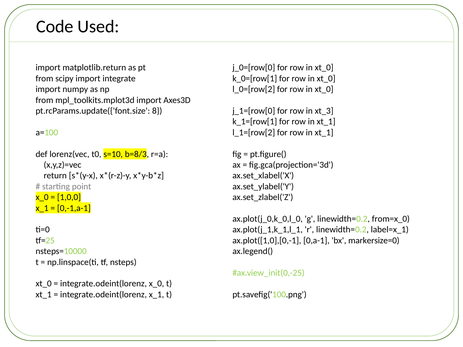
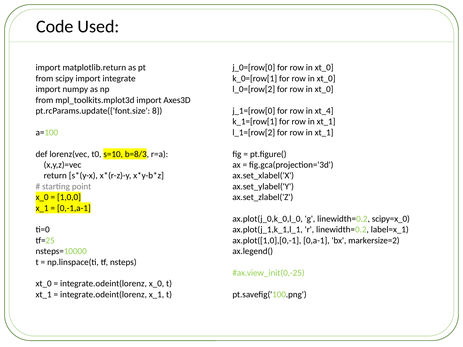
xt_3: xt_3 -> xt_4
from=x_0: from=x_0 -> scipy=x_0
markersize=0: markersize=0 -> markersize=2
